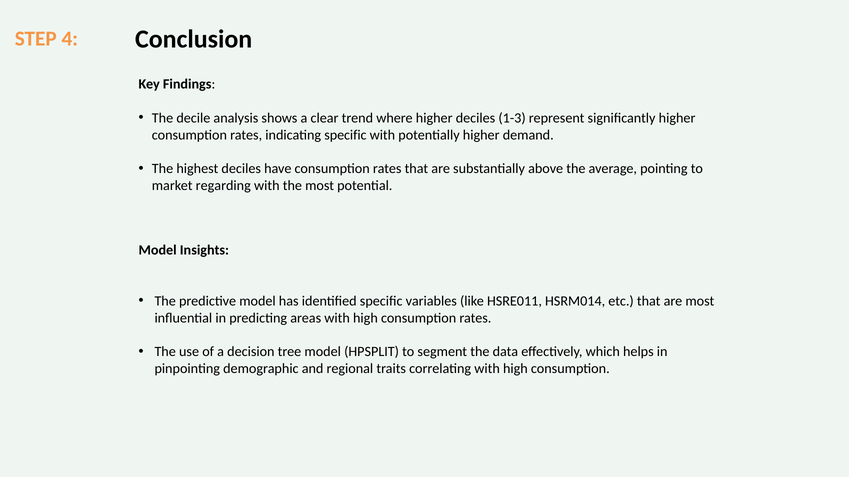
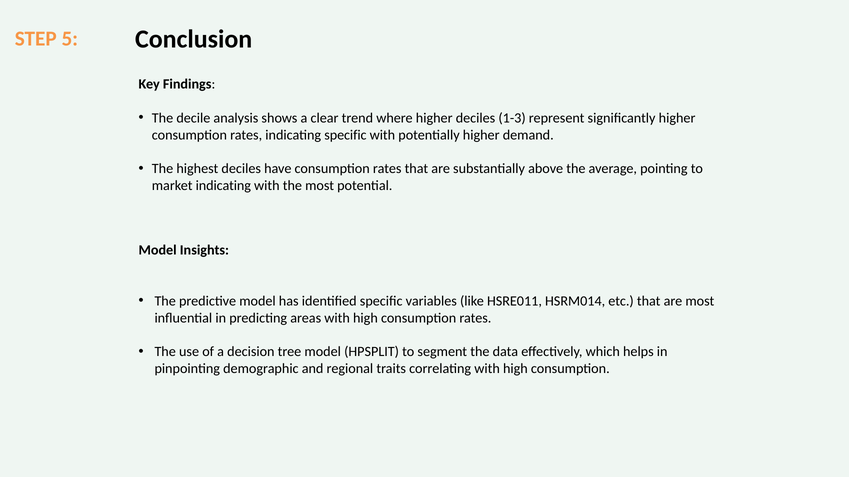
4: 4 -> 5
market regarding: regarding -> indicating
